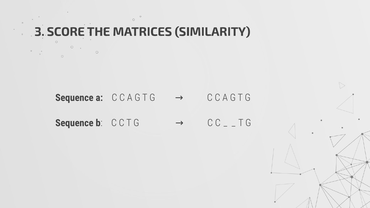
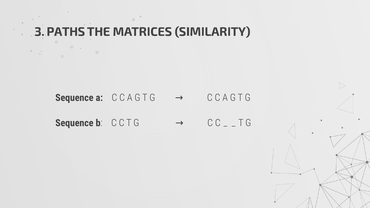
SCORE: SCORE -> PATHS
